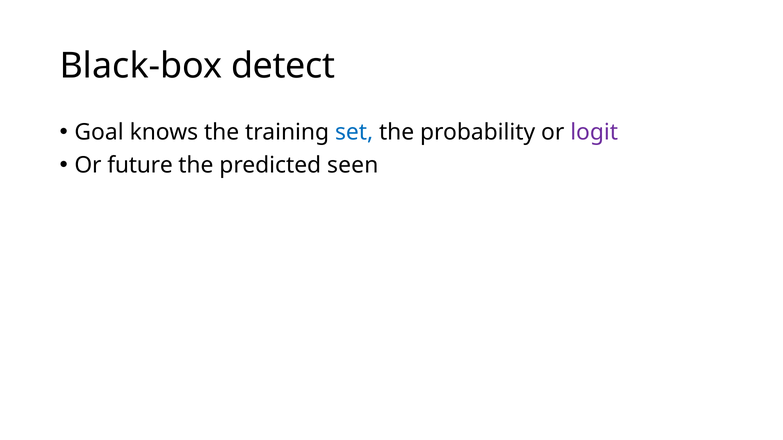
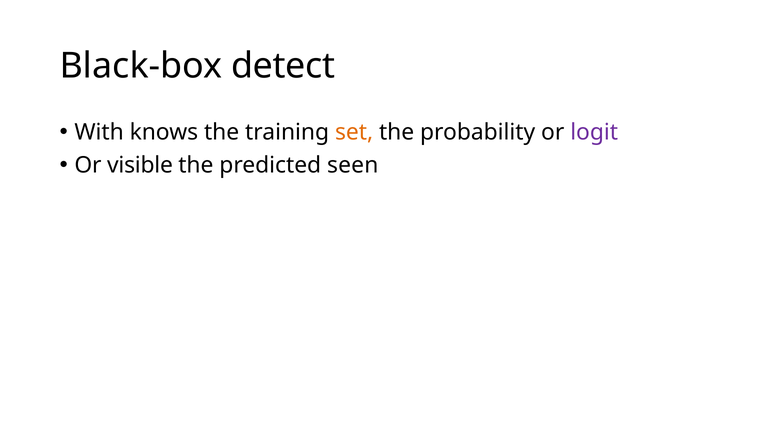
Goal: Goal -> With
set colour: blue -> orange
future: future -> visible
